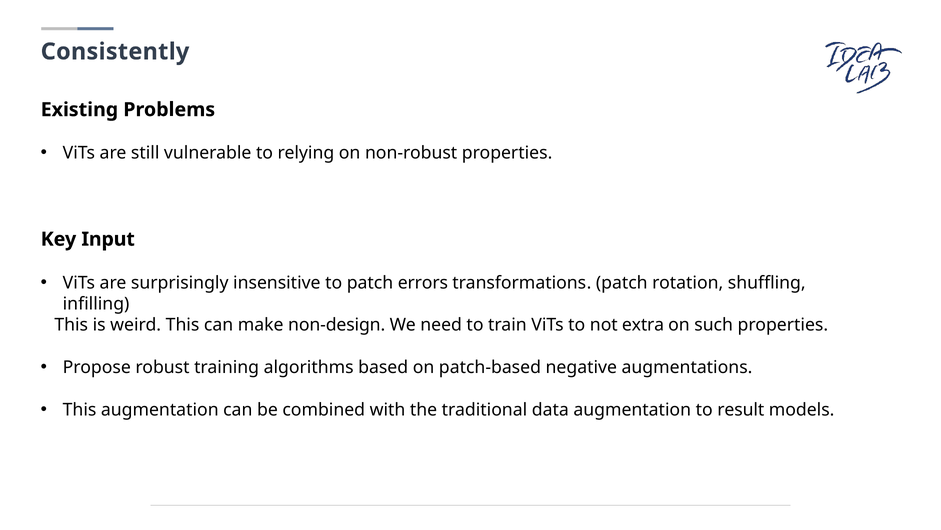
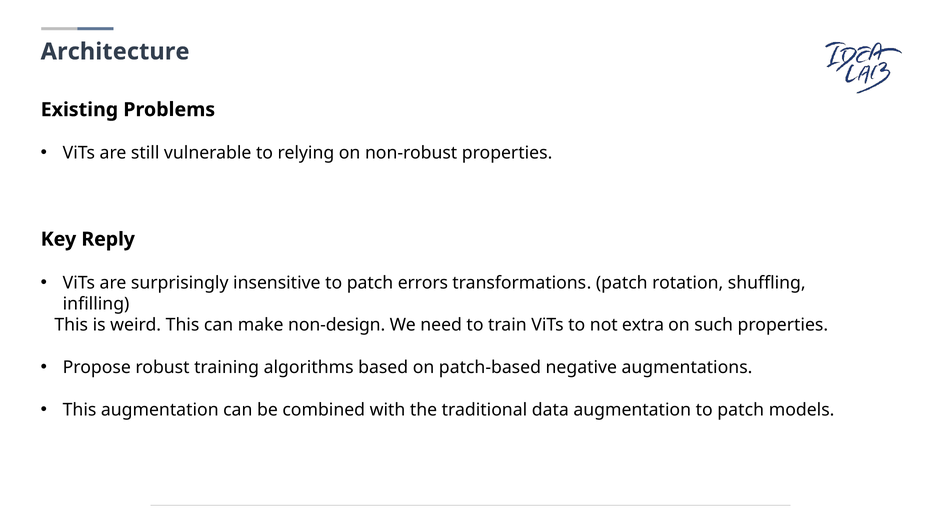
Consistently: Consistently -> Architecture
Input: Input -> Reply
augmentation to result: result -> patch
